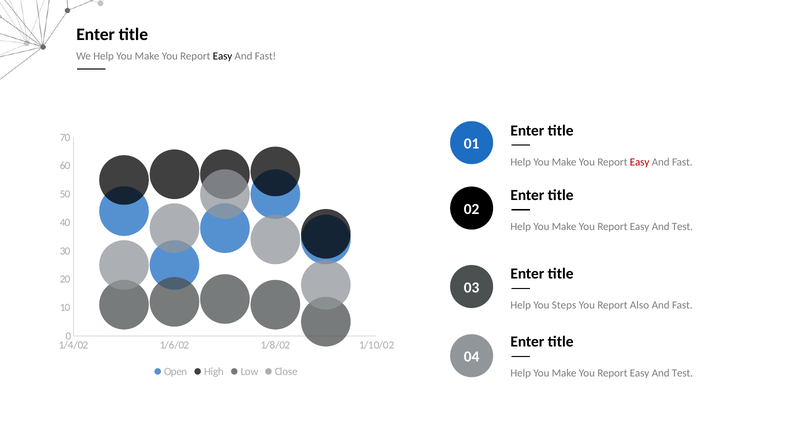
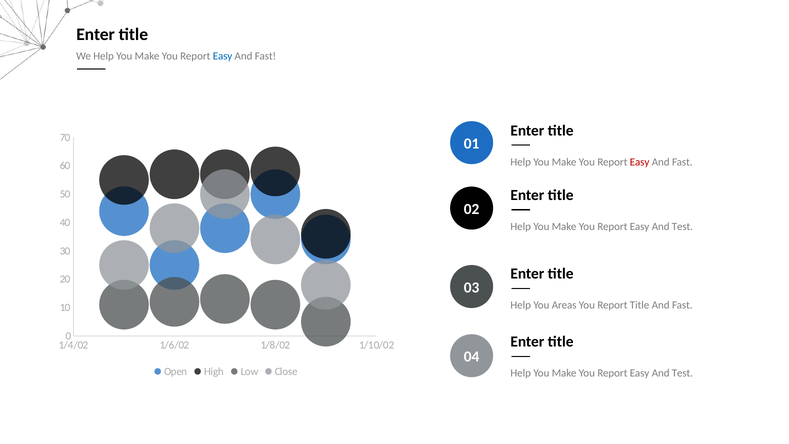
Easy at (223, 56) colour: black -> blue
Steps: Steps -> Areas
Report Also: Also -> Title
